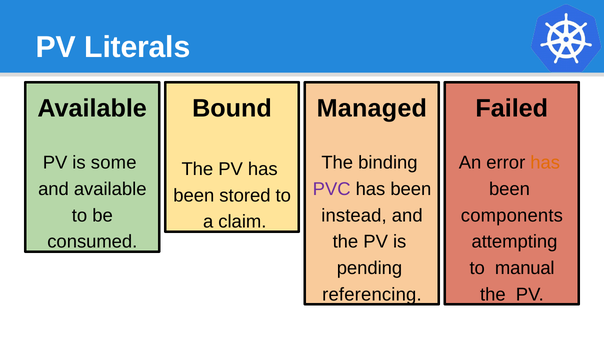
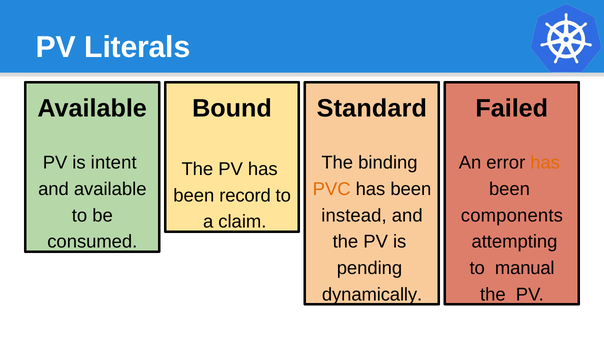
Managed: Managed -> Standard
some: some -> intent
PVC colour: purple -> orange
stored: stored -> record
referencing: referencing -> dynamically
